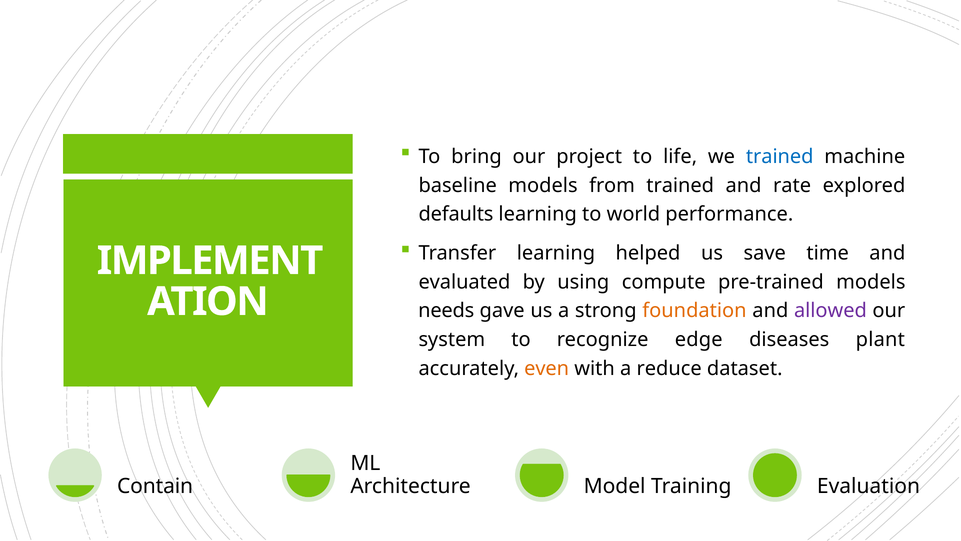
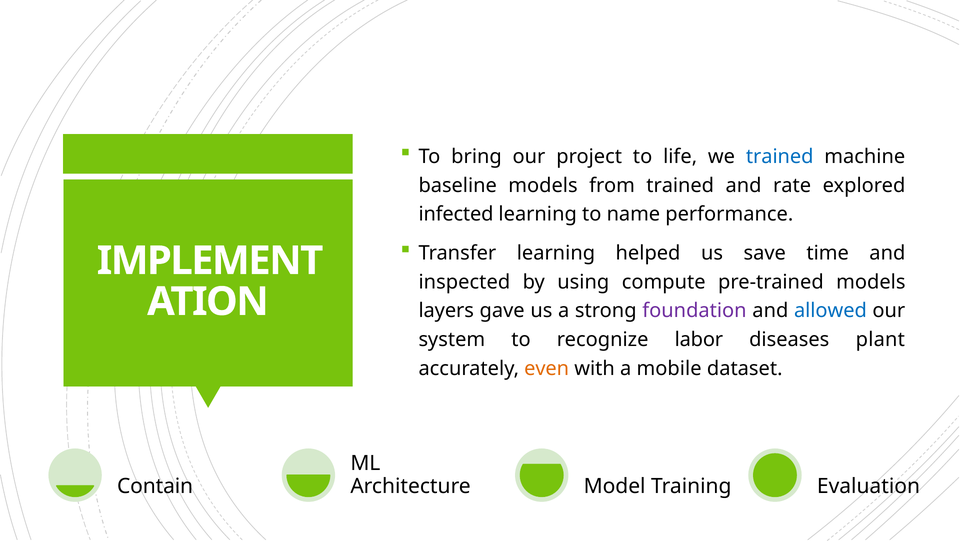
defaults: defaults -> infected
world: world -> name
evaluated: evaluated -> inspected
needs: needs -> layers
foundation colour: orange -> purple
allowed colour: purple -> blue
edge: edge -> labor
reduce: reduce -> mobile
